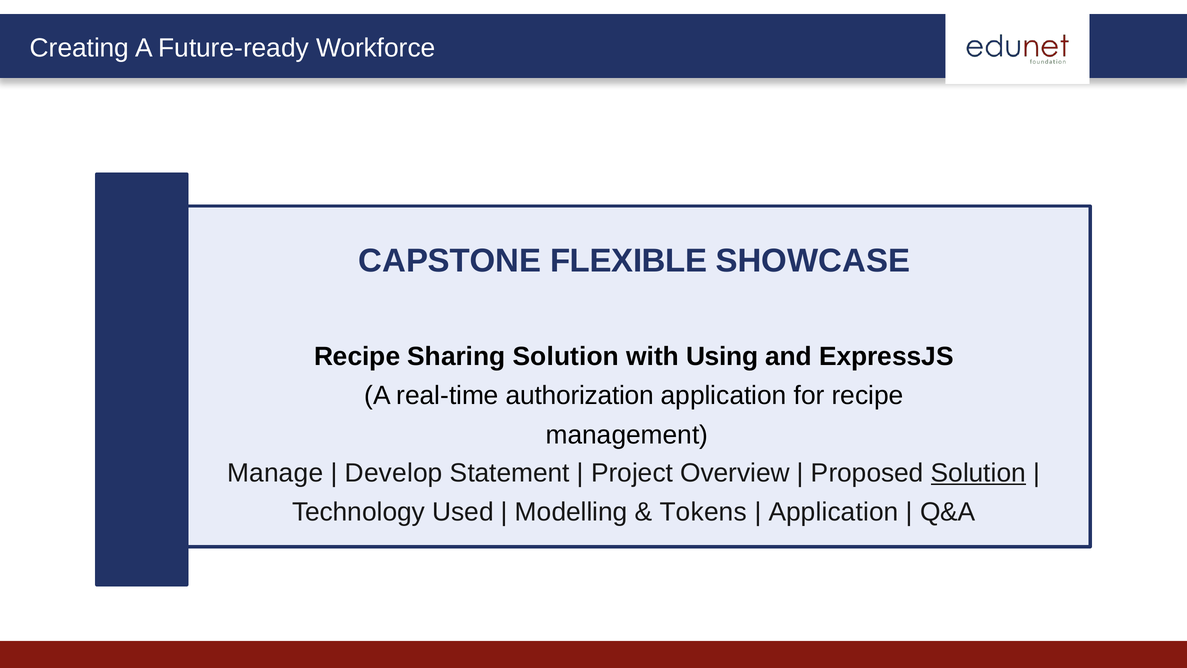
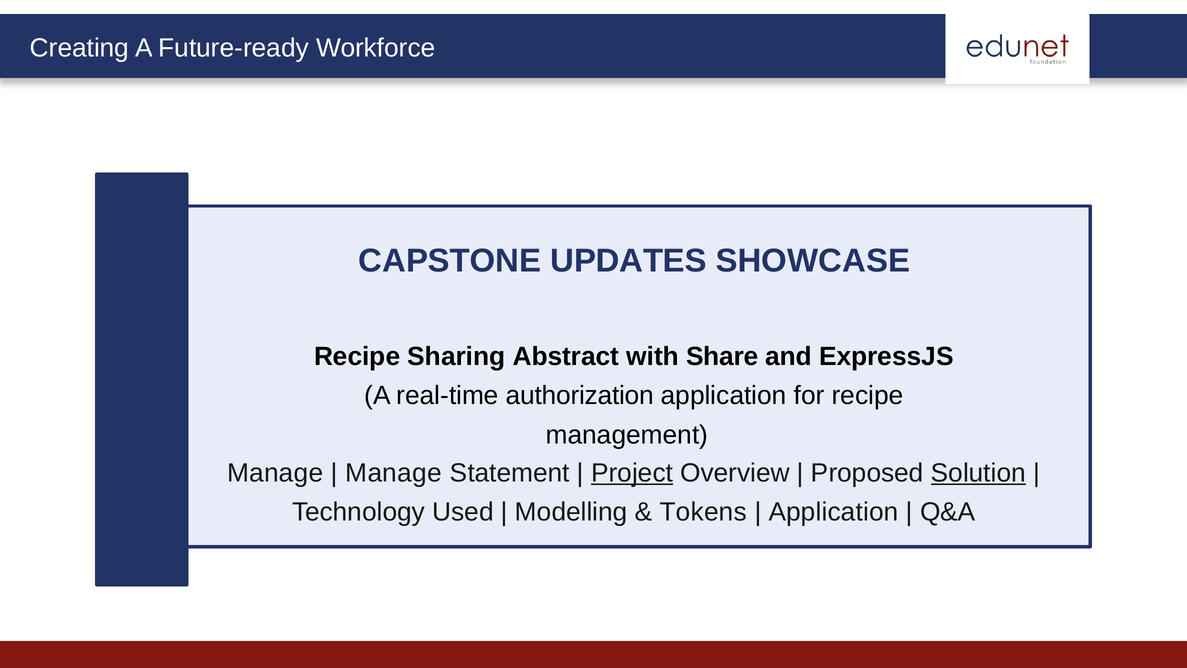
FLEXIBLE: FLEXIBLE -> UPDATES
Sharing Solution: Solution -> Abstract
Using: Using -> Share
Develop at (394, 473): Develop -> Manage
Project underline: none -> present
